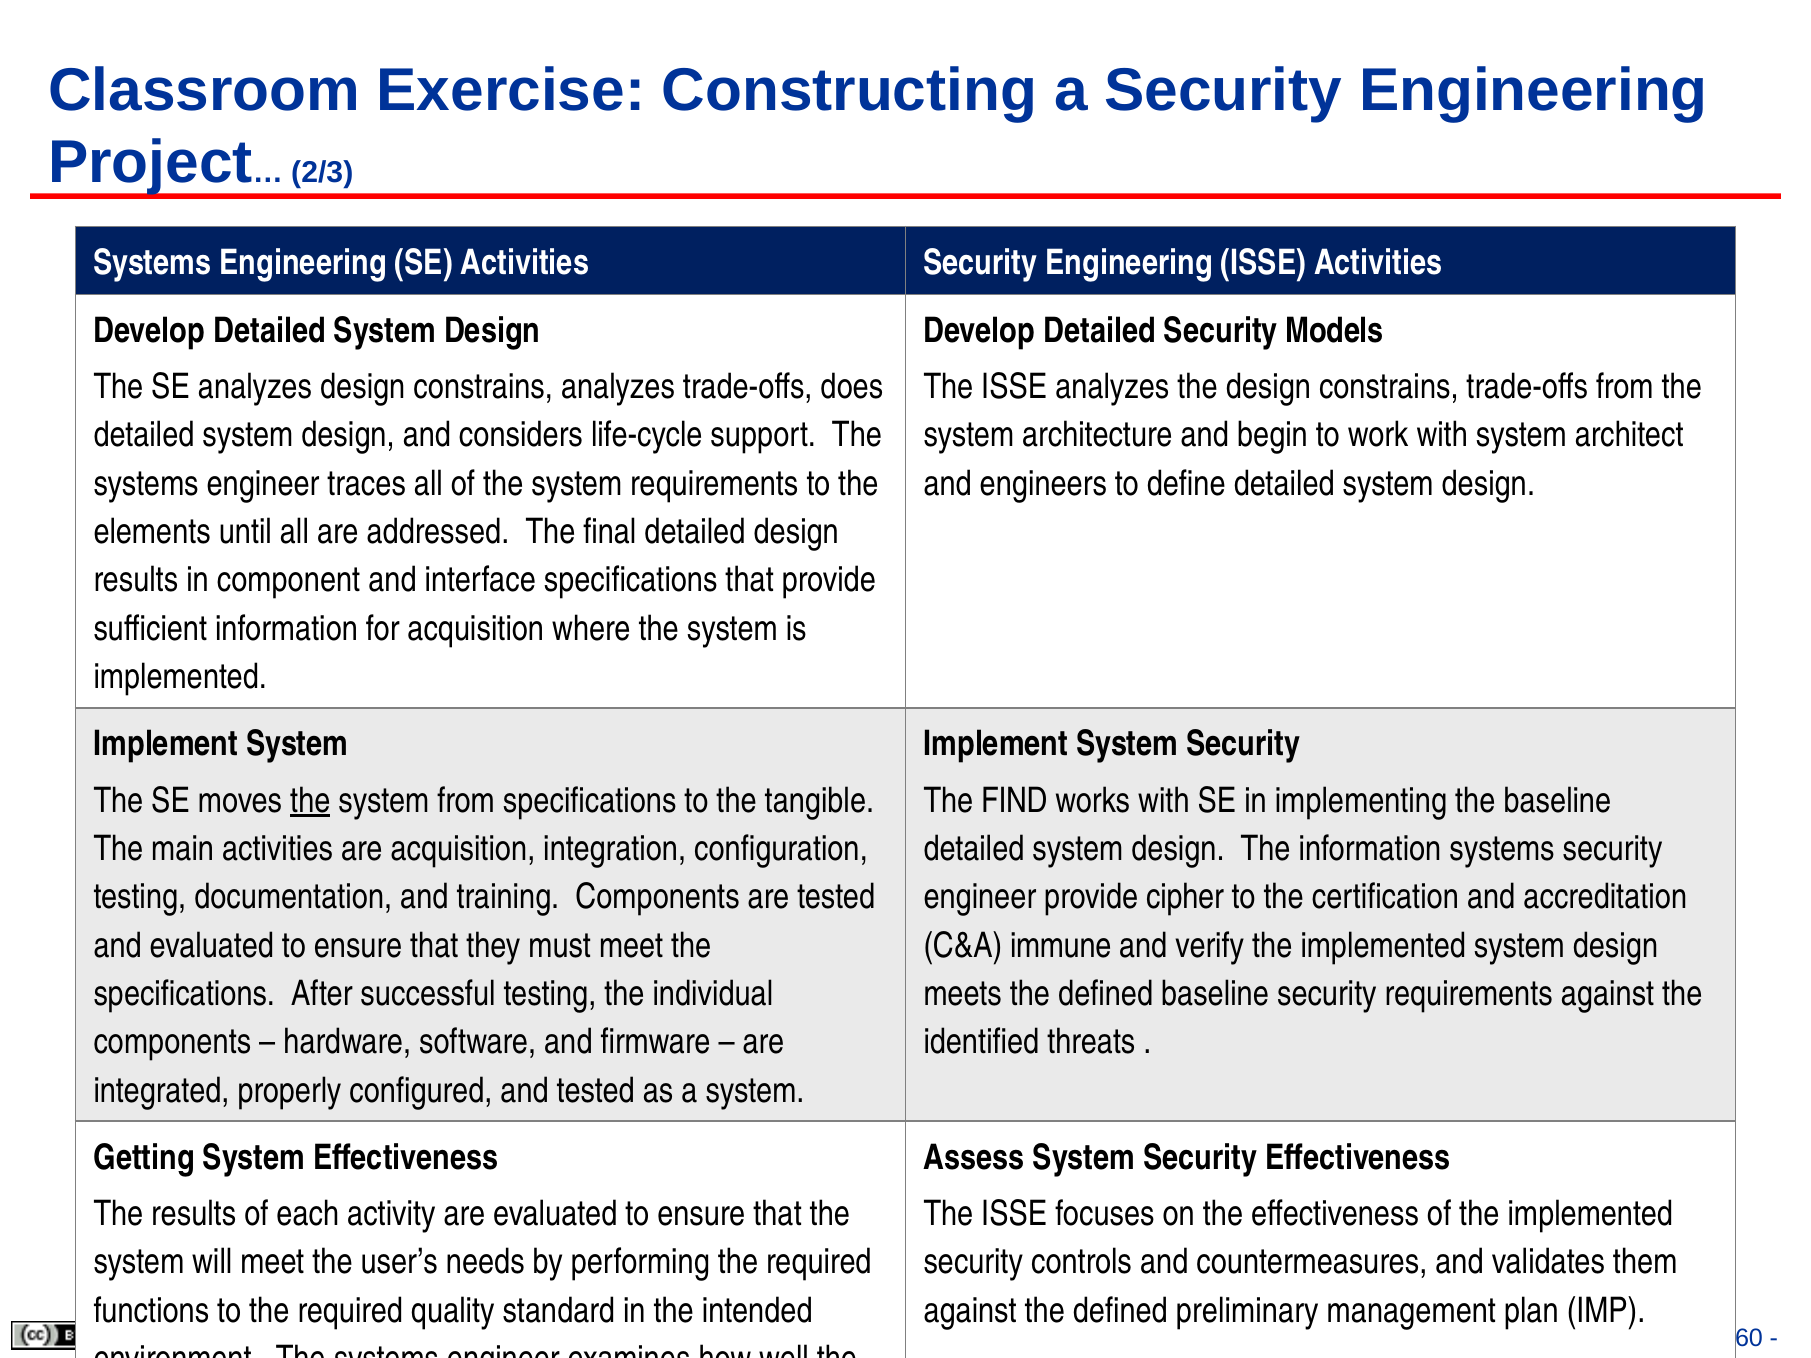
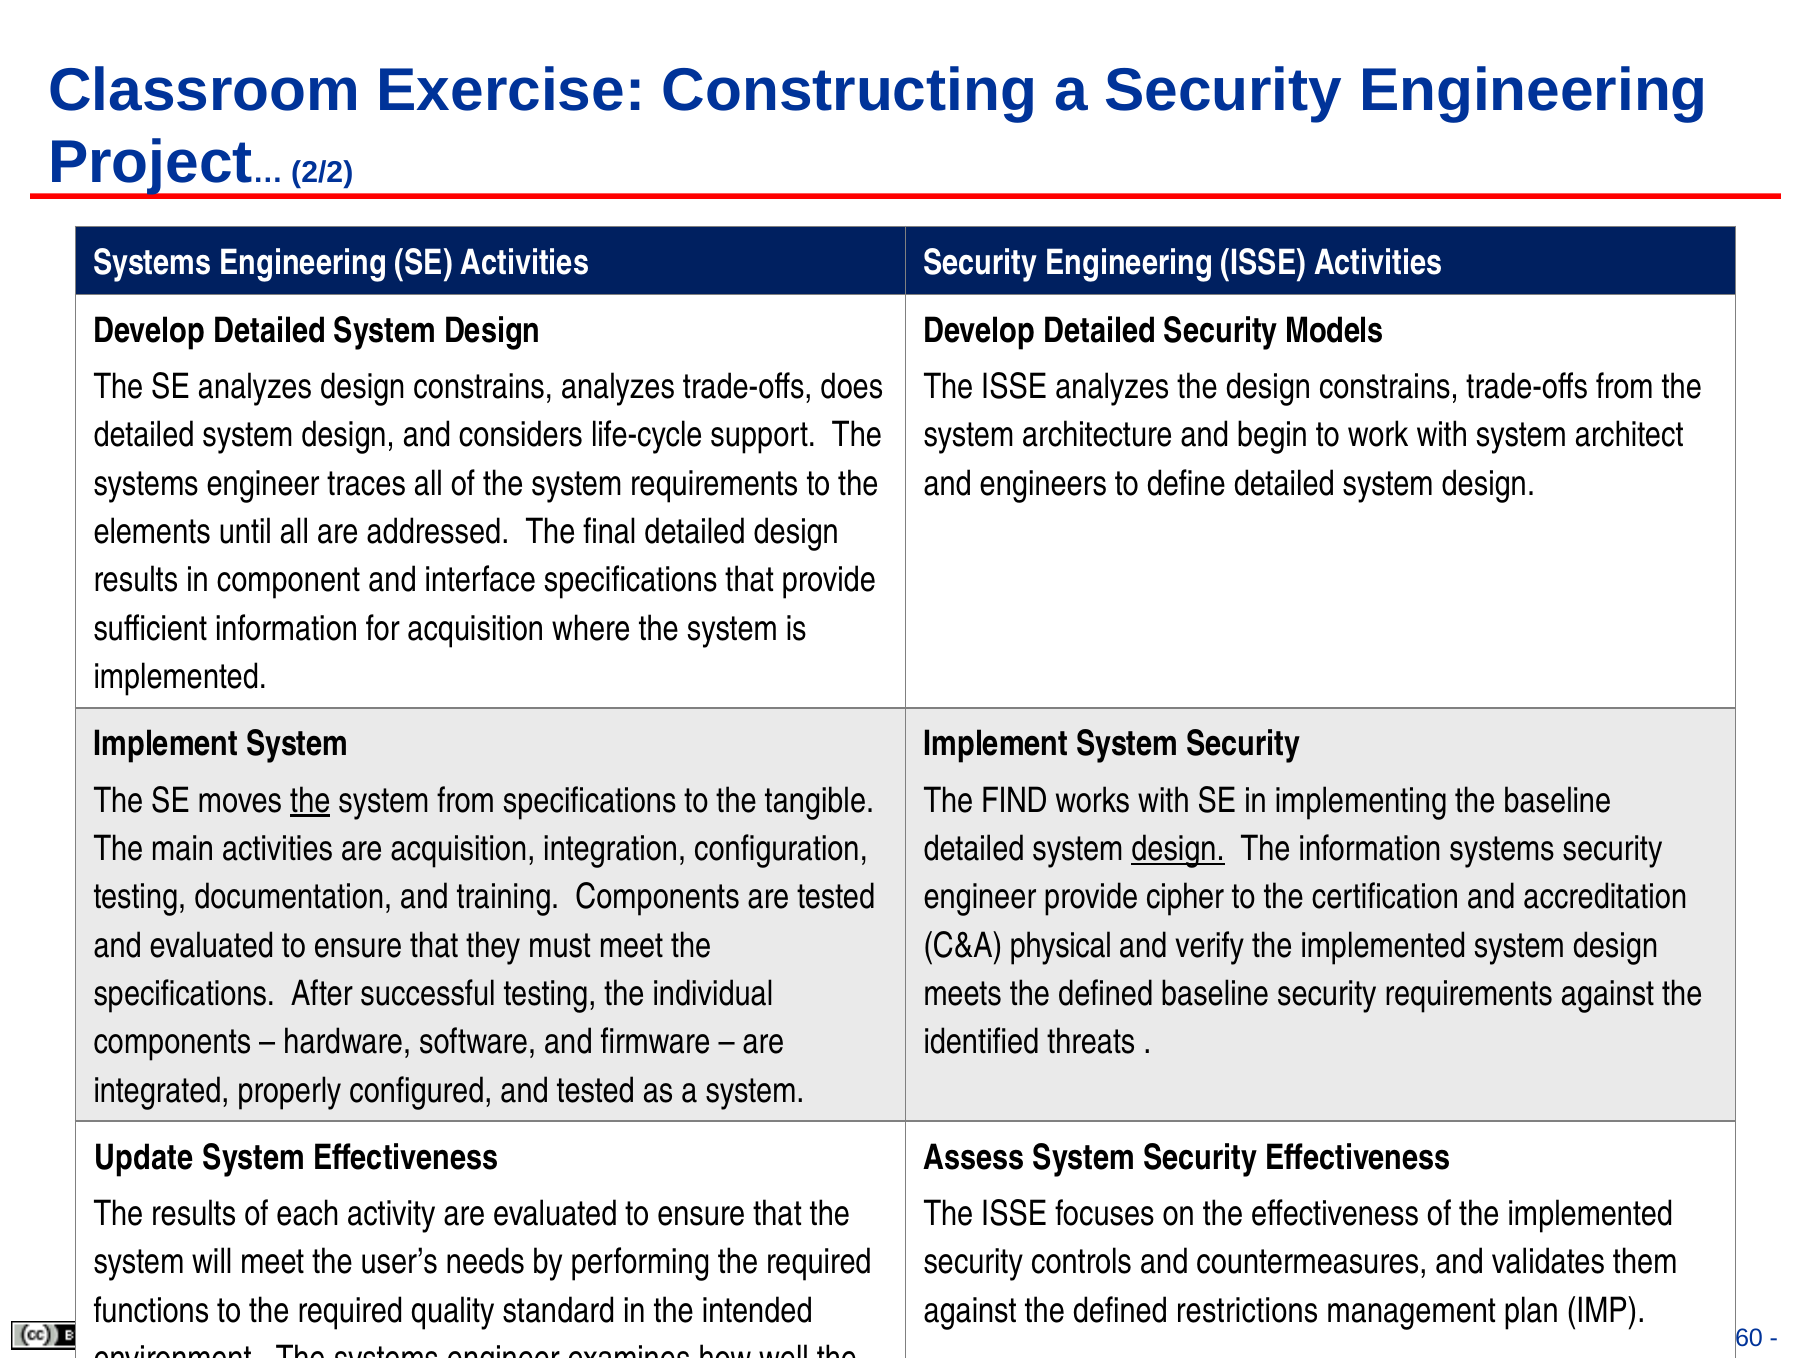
2/3: 2/3 -> 2/2
design at (1178, 849) underline: none -> present
immune: immune -> physical
Getting: Getting -> Update
preliminary: preliminary -> restrictions
